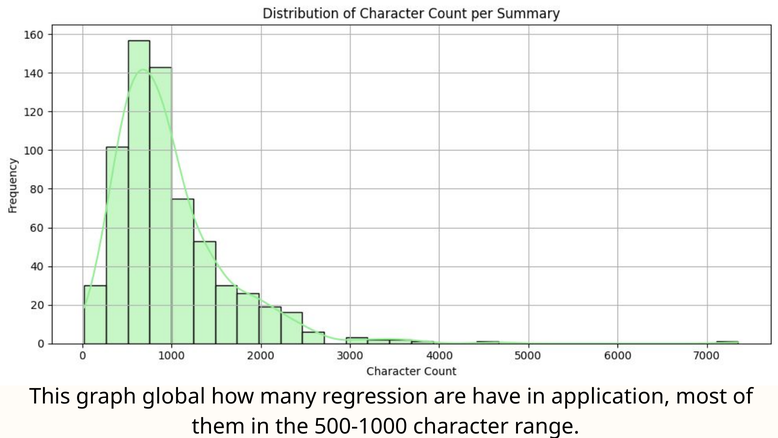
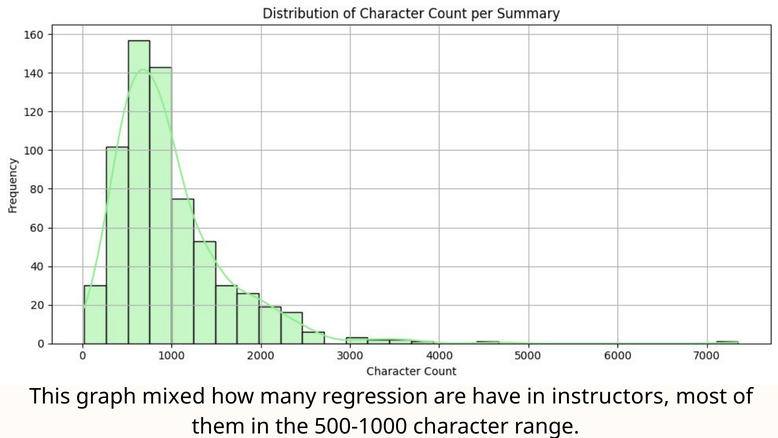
global: global -> mixed
application: application -> instructors
